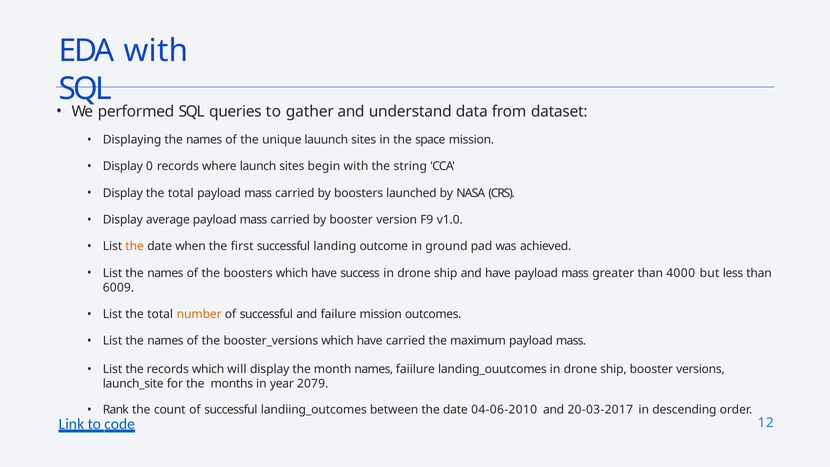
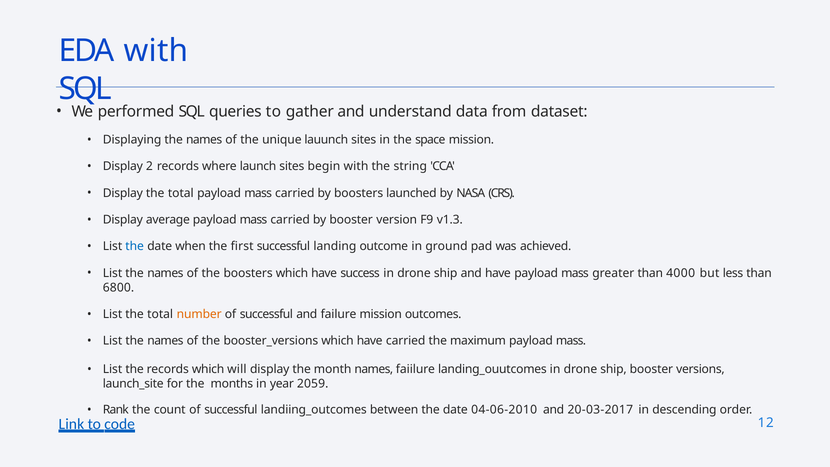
0: 0 -> 2
v1.0: v1.0 -> v1.3
the at (135, 246) colour: orange -> blue
6009: 6009 -> 6800
2079: 2079 -> 2059
